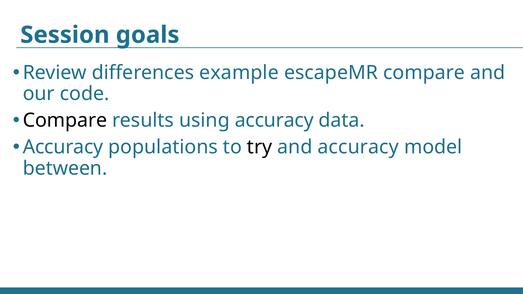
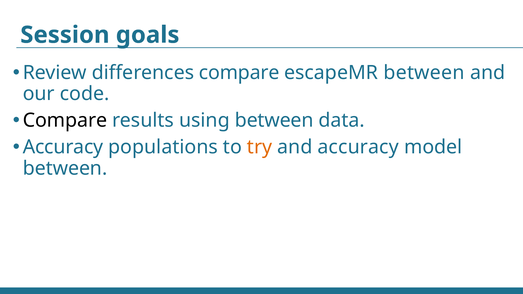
differences example: example -> compare
escapeMR compare: compare -> between
using accuracy: accuracy -> between
try colour: black -> orange
